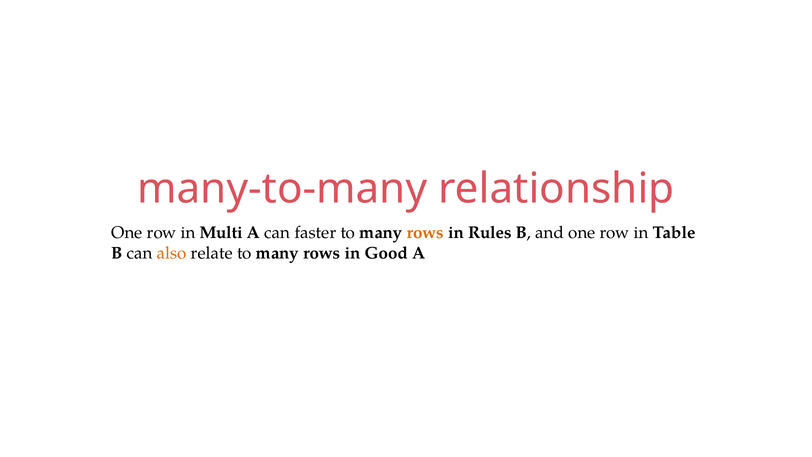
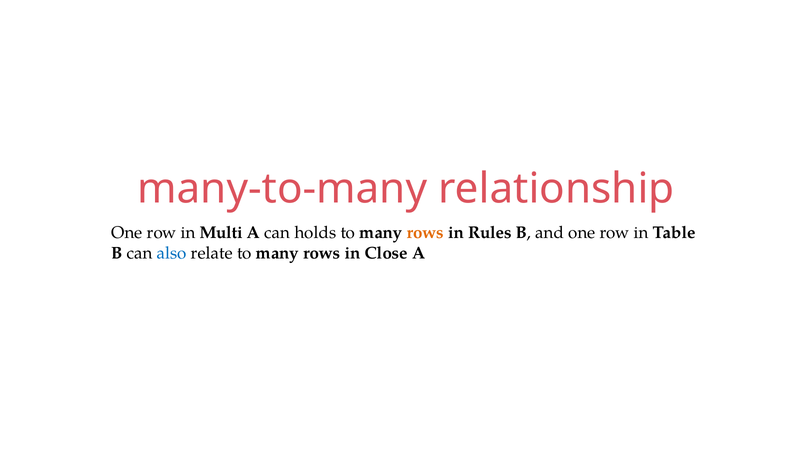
faster: faster -> holds
also colour: orange -> blue
Good: Good -> Close
